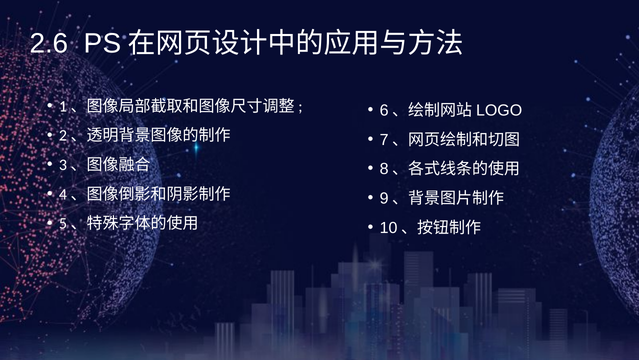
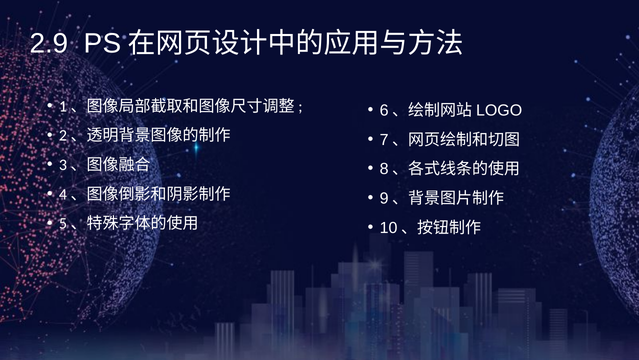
2.6: 2.6 -> 2.9
